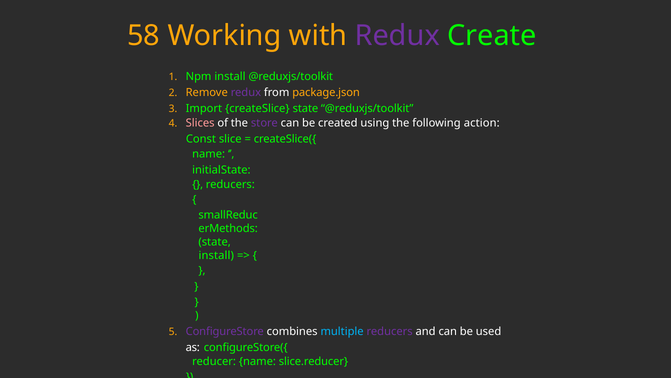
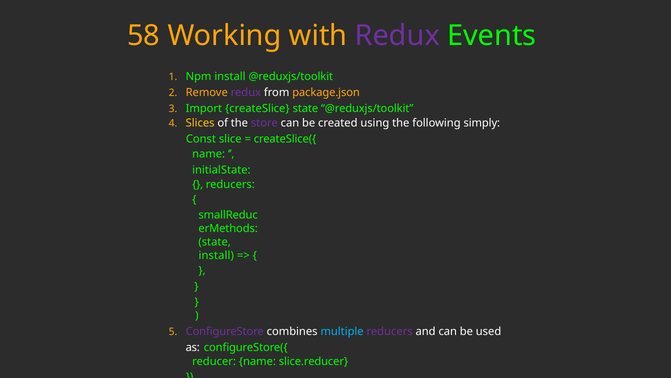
Create: Create -> Events
Slices colour: pink -> yellow
action: action -> simply
